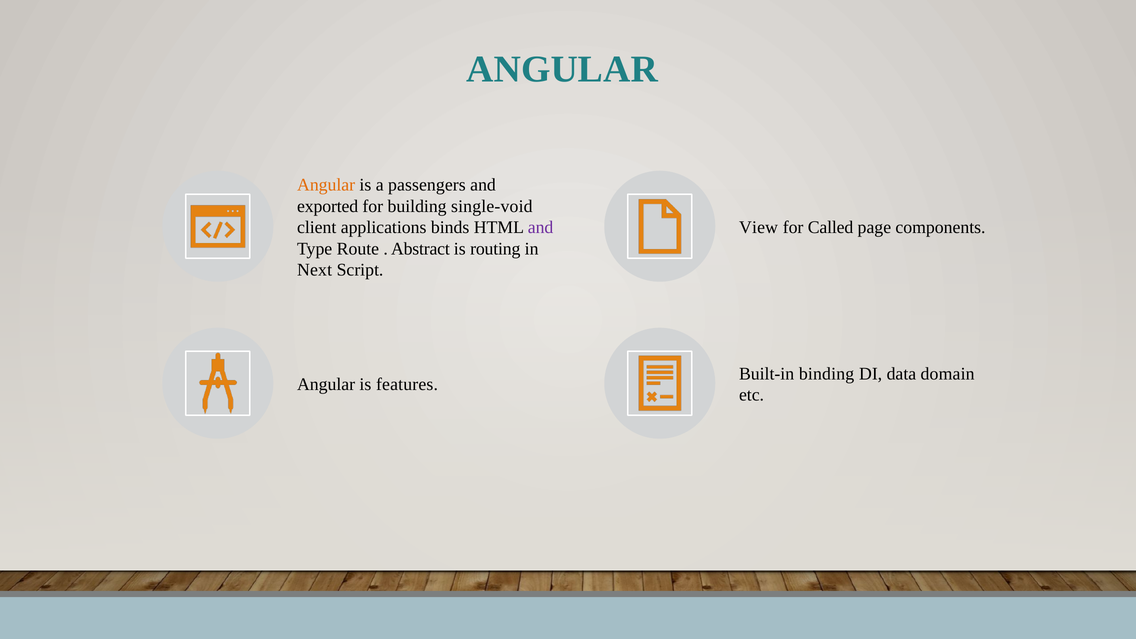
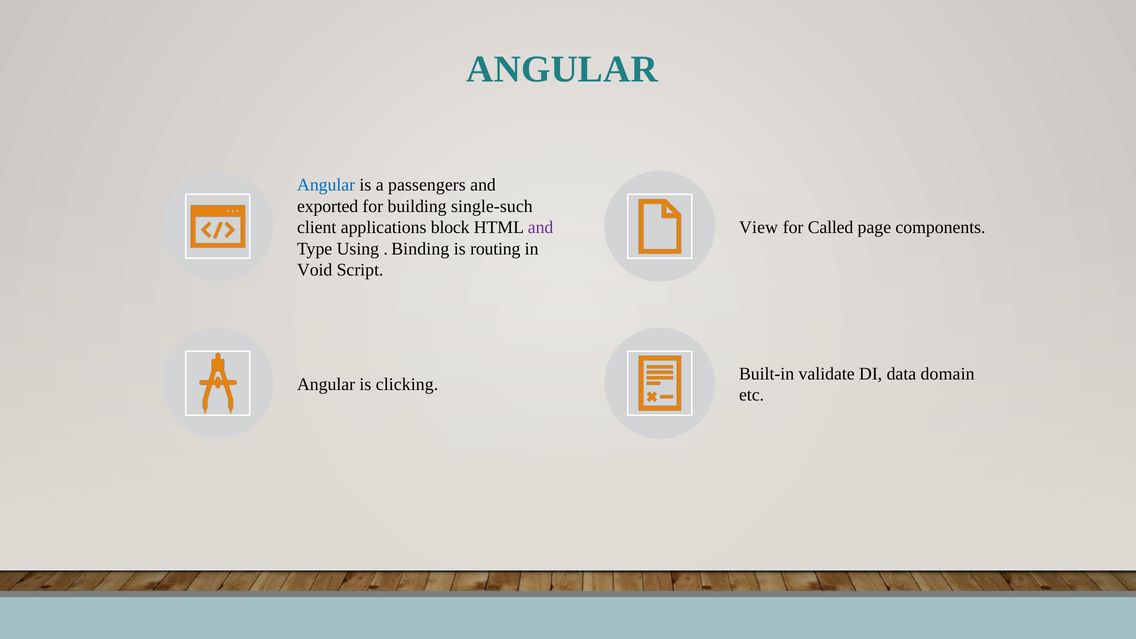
Angular at (326, 185) colour: orange -> blue
single-void: single-void -> single-such
binds: binds -> block
Route: Route -> Using
Abstract: Abstract -> Binding
Next: Next -> Void
binding: binding -> validate
features: features -> clicking
